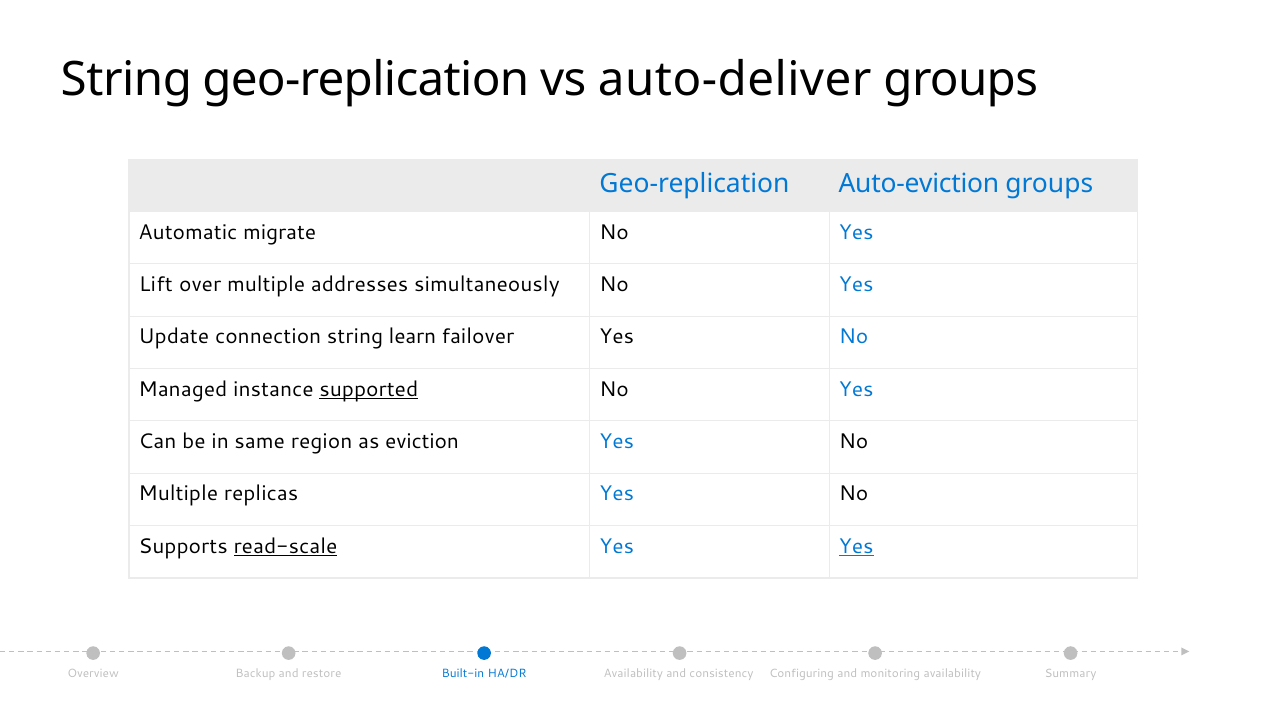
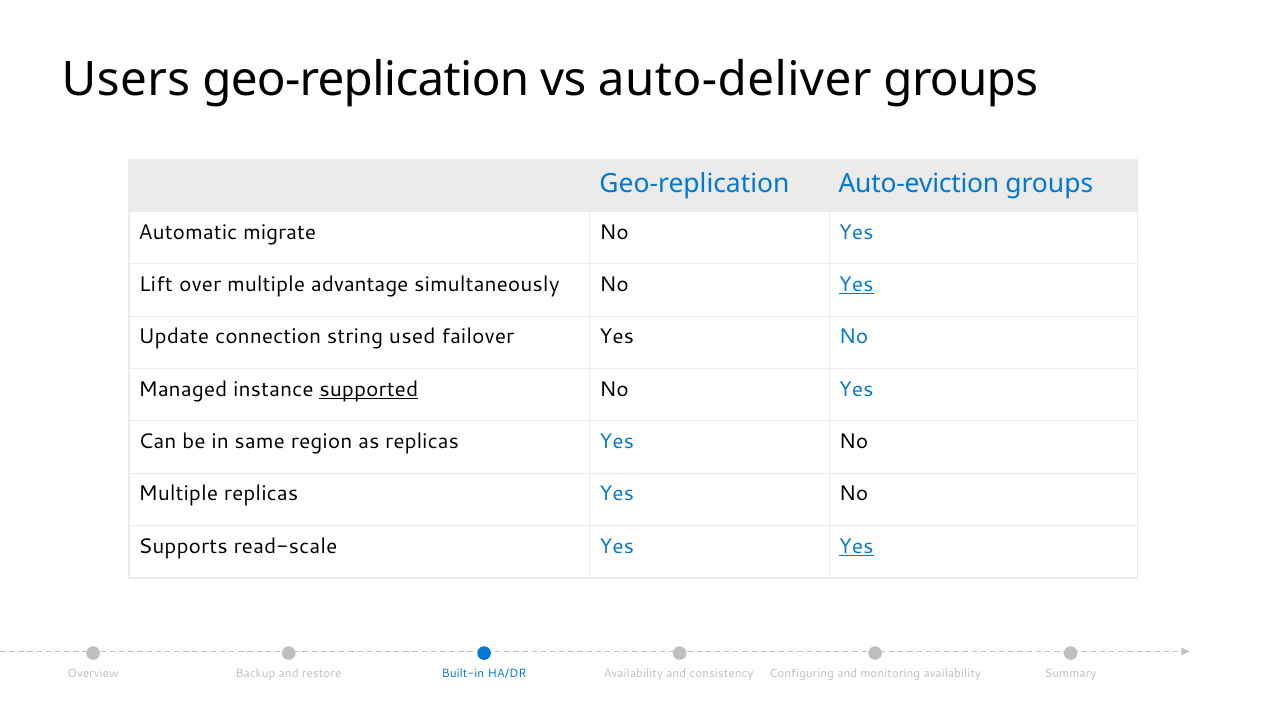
String at (126, 79): String -> Users
addresses: addresses -> advantage
Yes at (856, 284) underline: none -> present
learn: learn -> used
as eviction: eviction -> replicas
read-scale underline: present -> none
